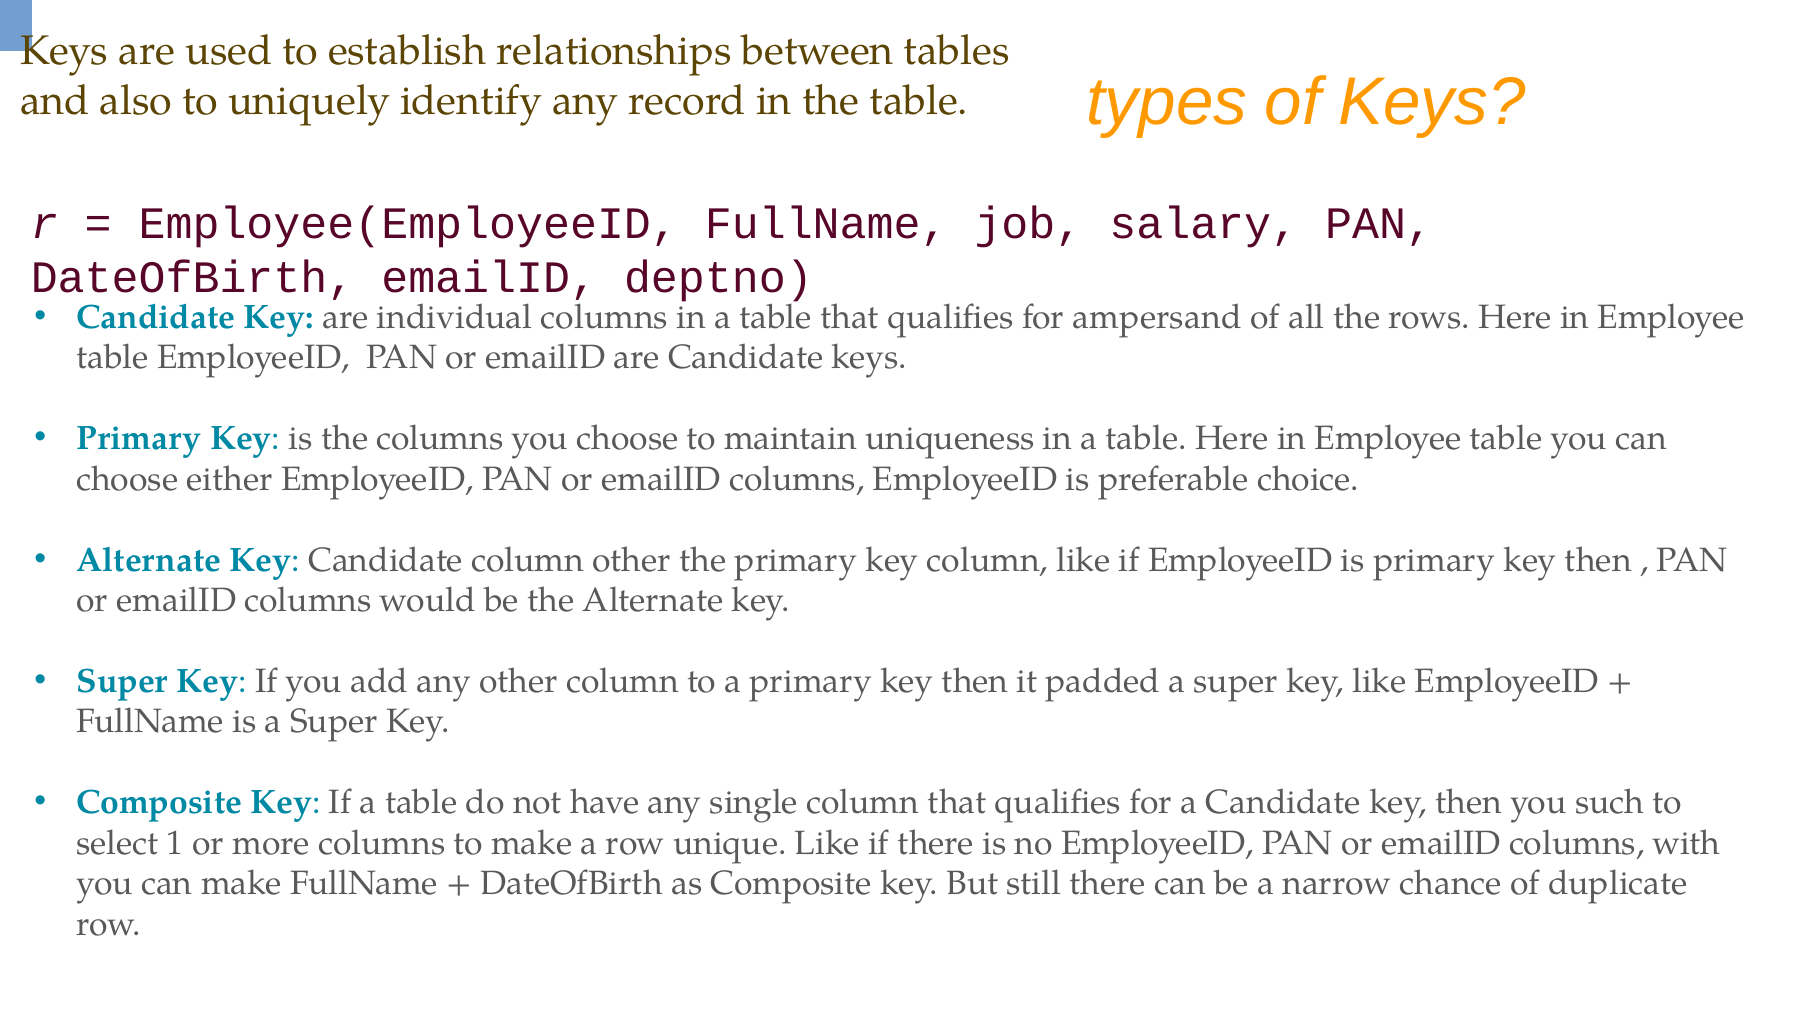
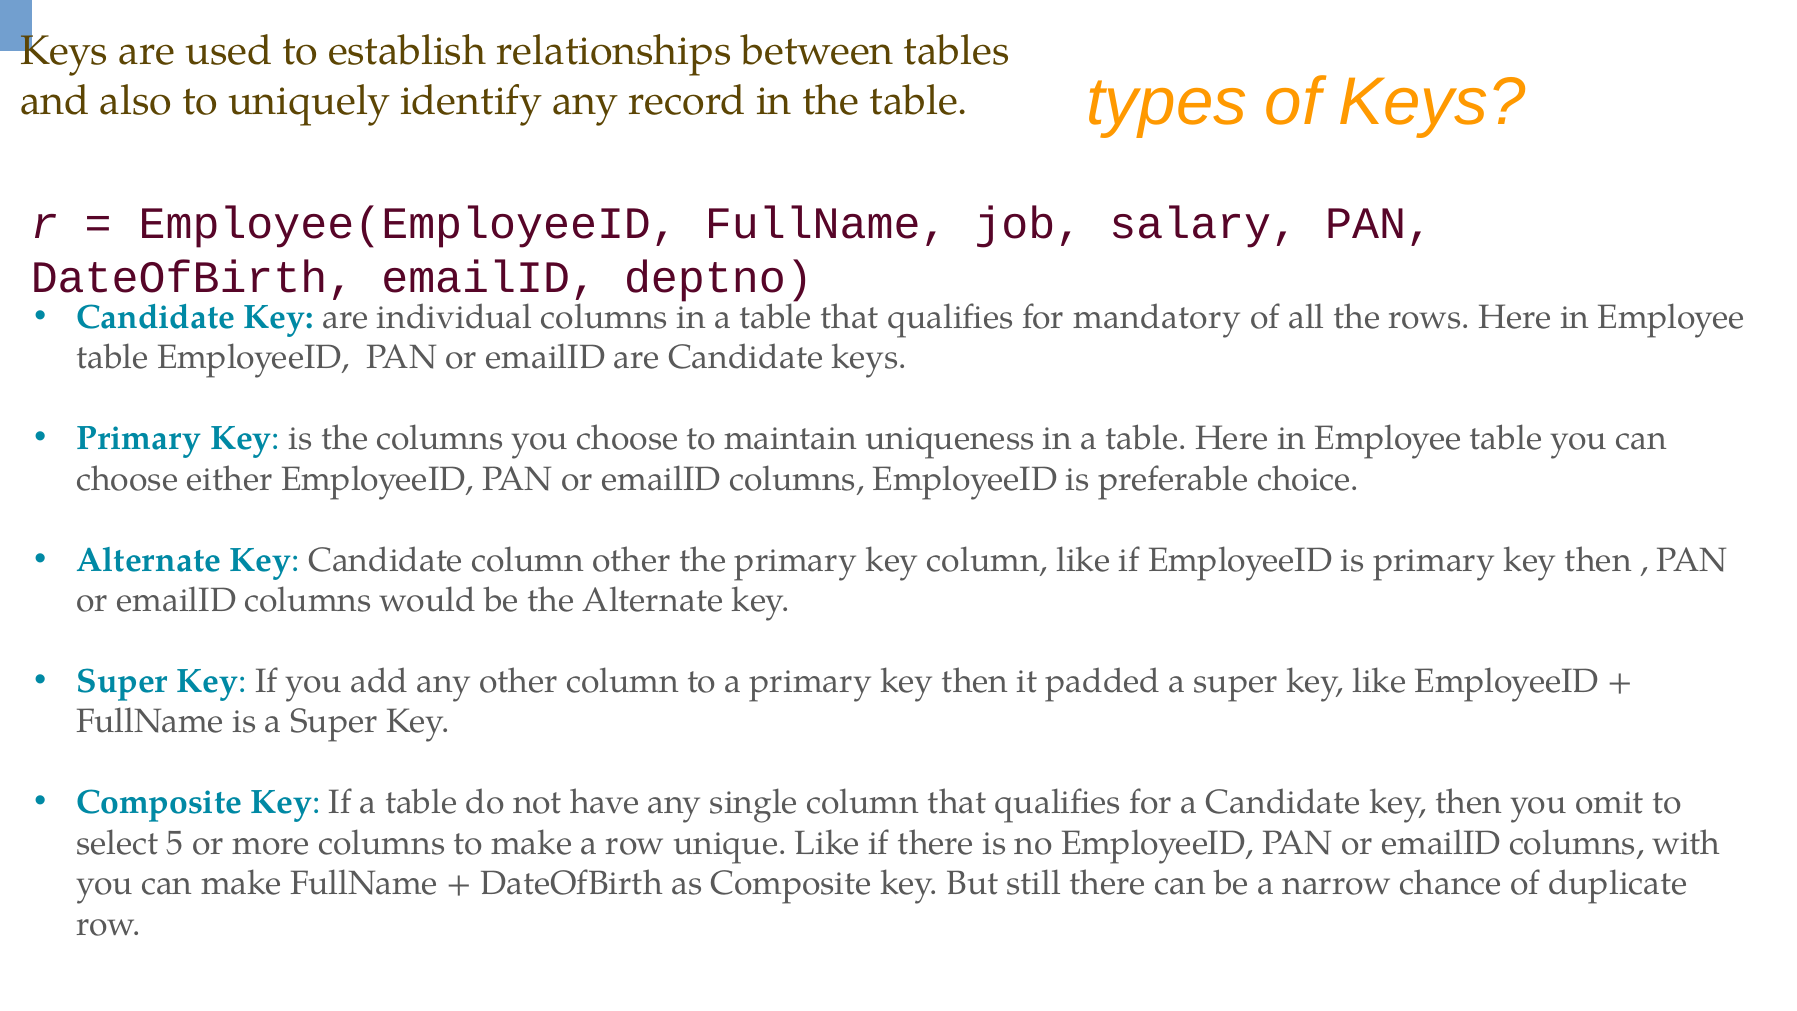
ampersand: ampersand -> mandatory
such: such -> omit
1: 1 -> 5
